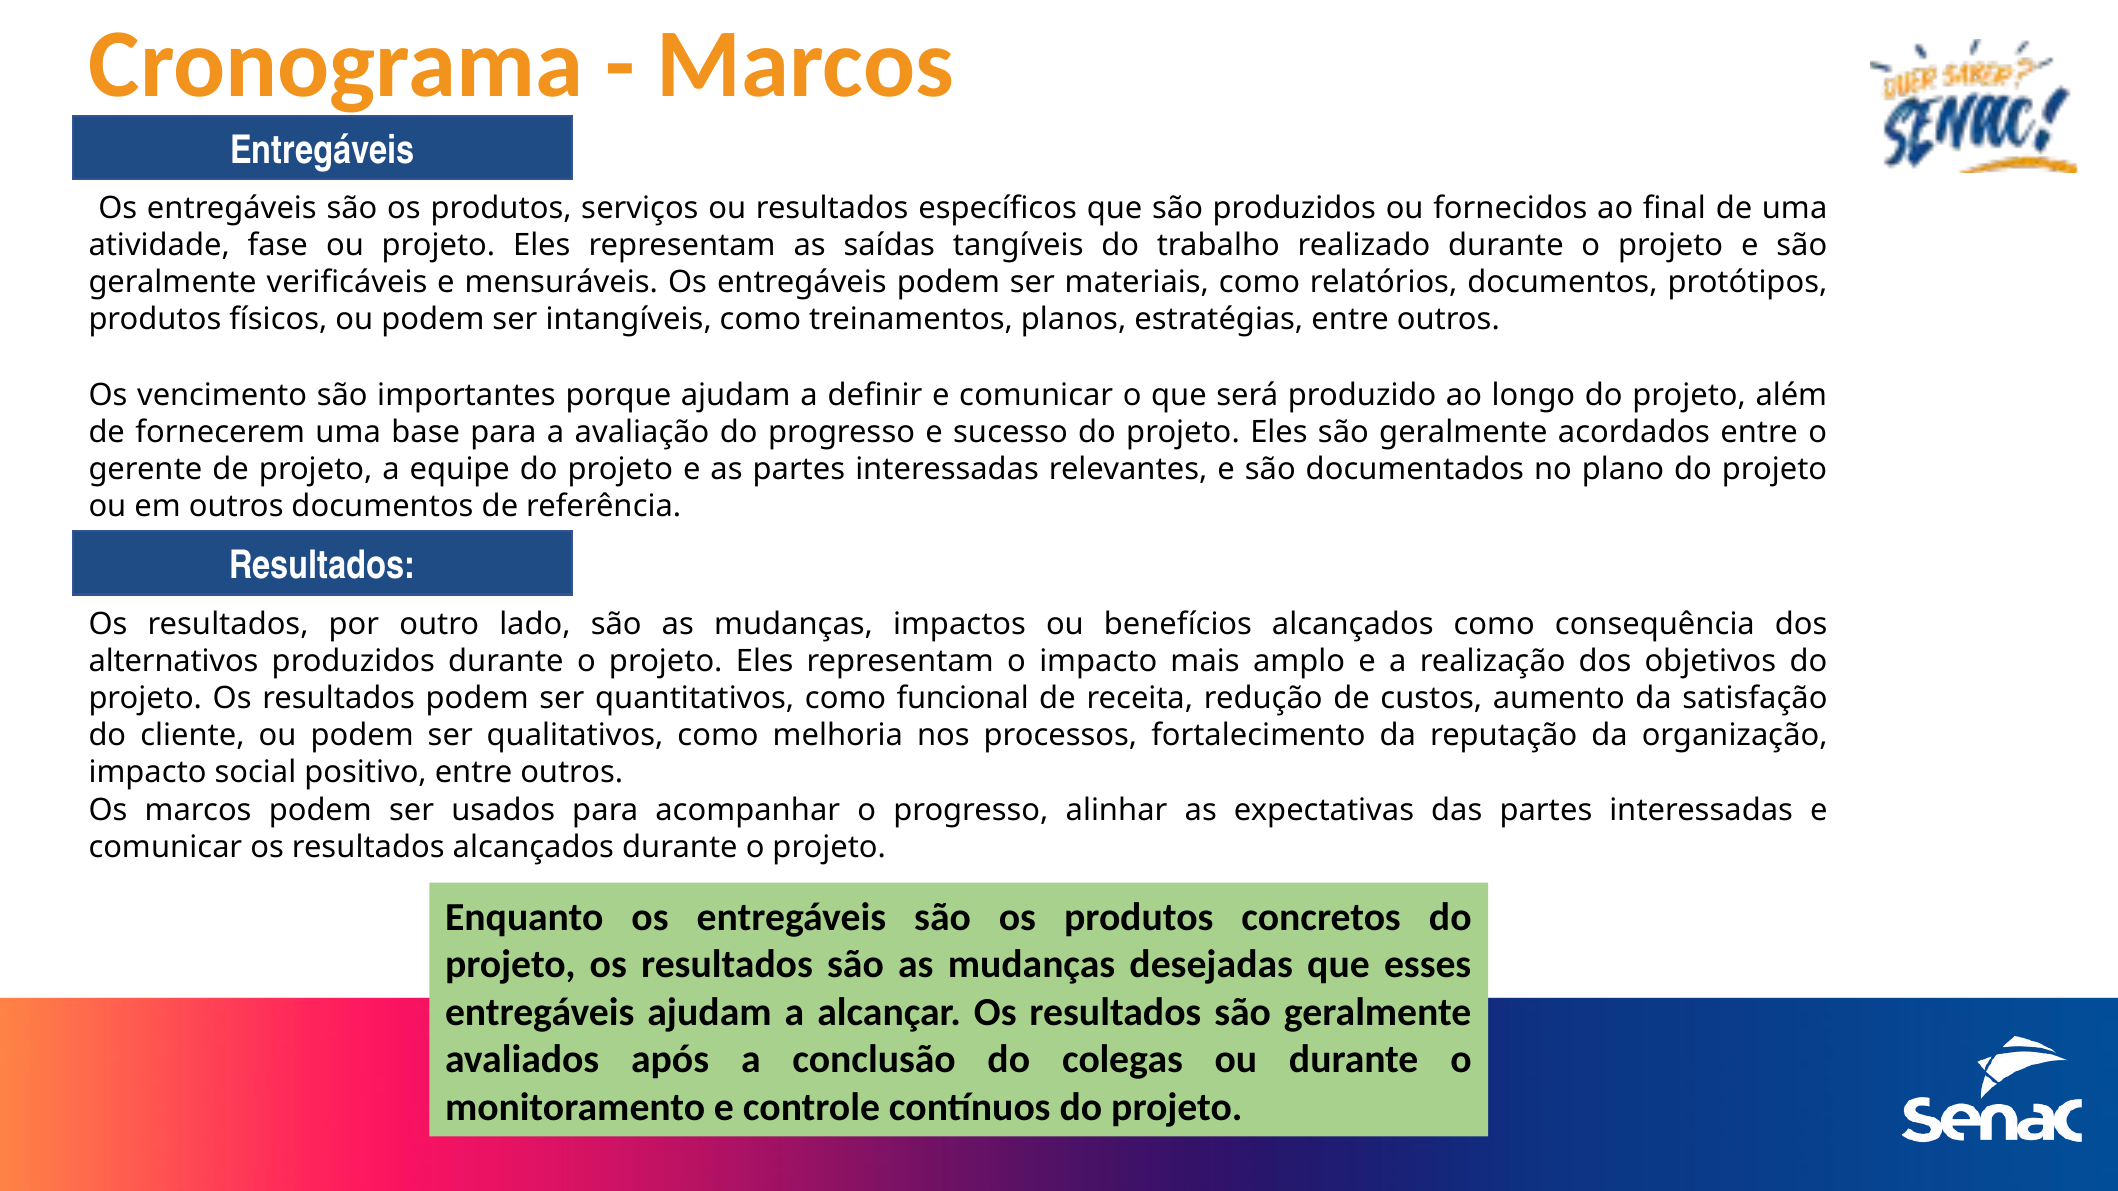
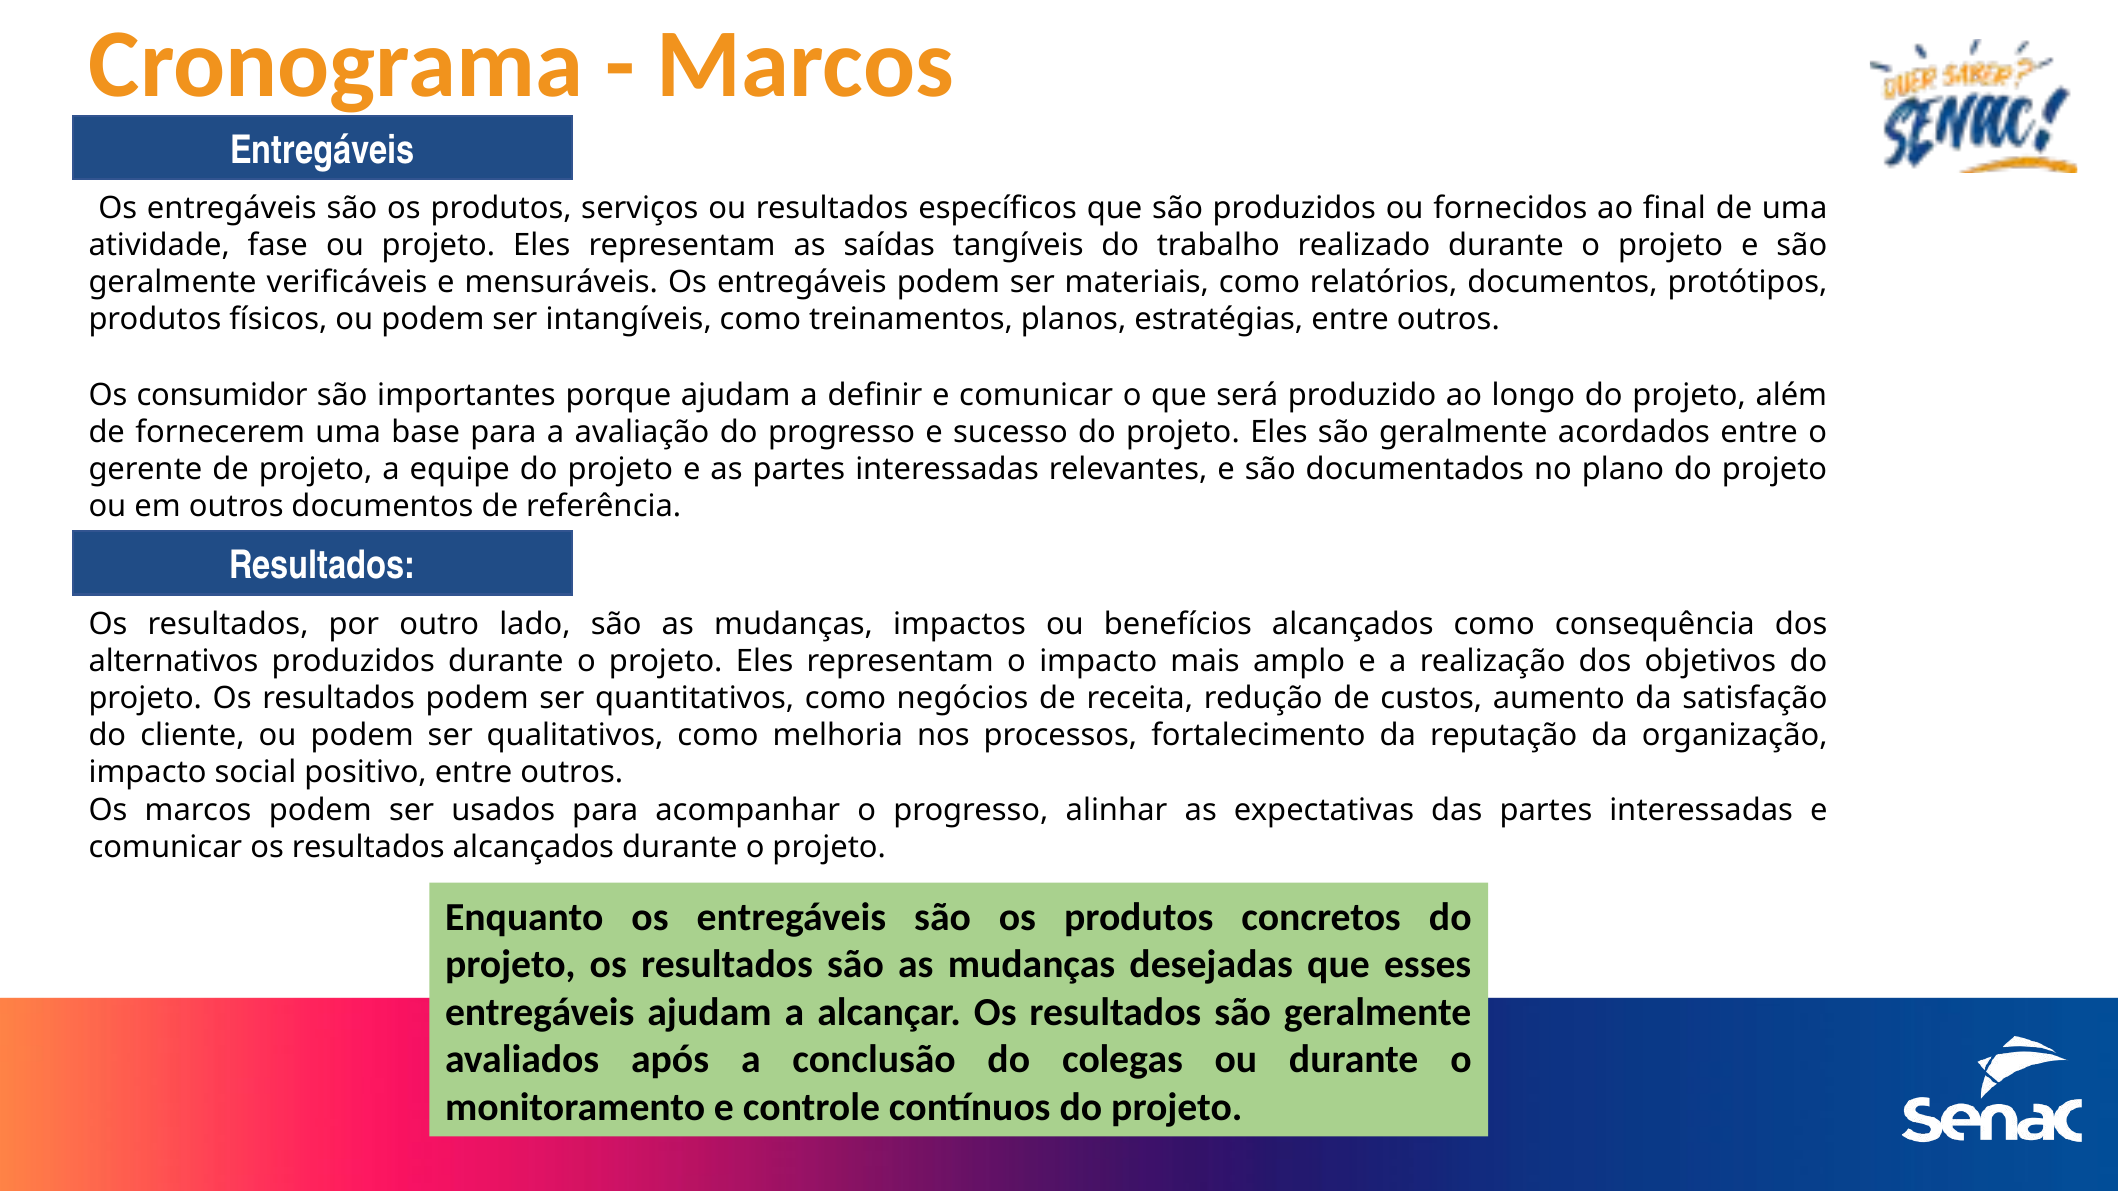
vencimento: vencimento -> consumidor
funcional: funcional -> negócios
